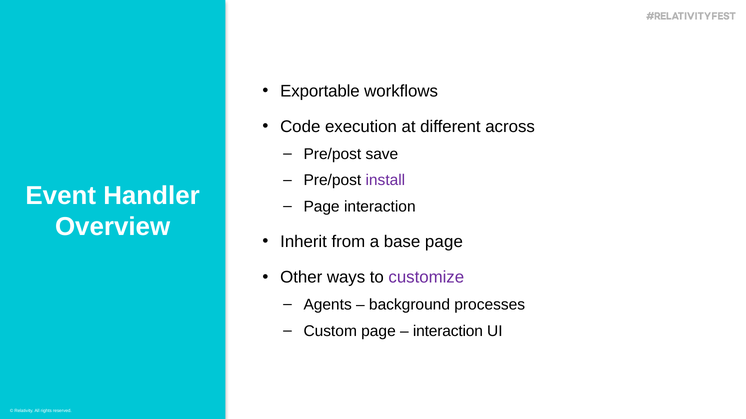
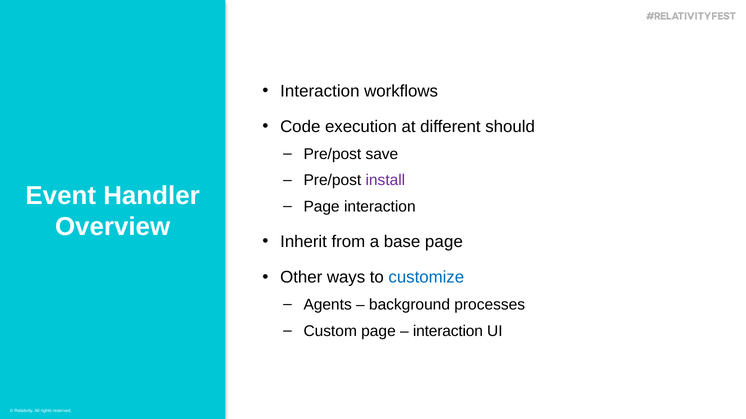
Exportable at (320, 91): Exportable -> Interaction
across: across -> should
customize colour: purple -> blue
